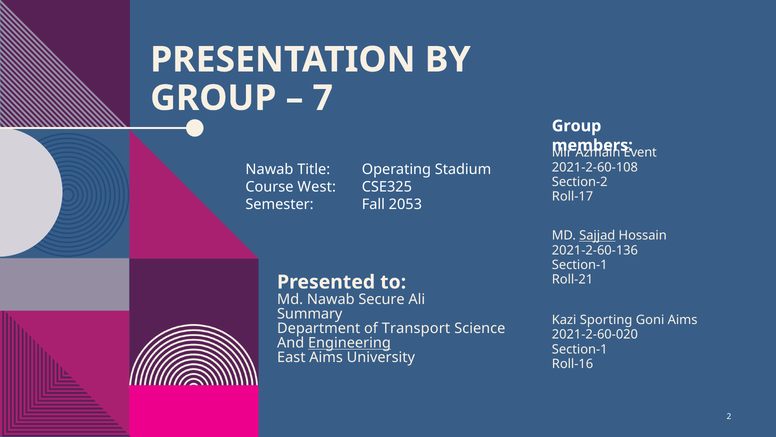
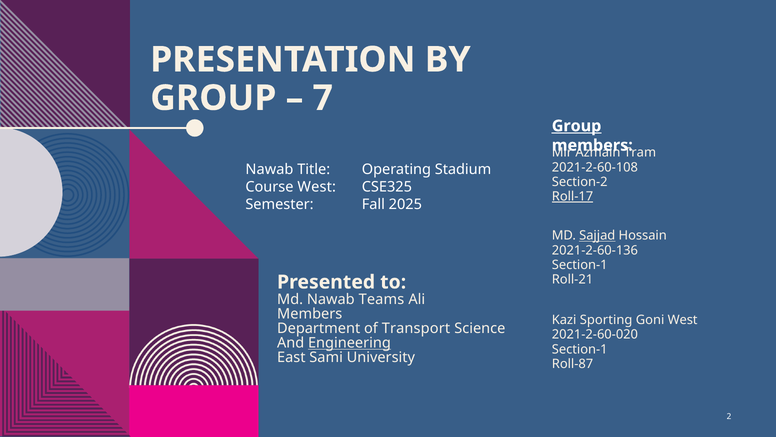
Group at (577, 126) underline: none -> present
Event: Event -> Tram
Roll-17 underline: none -> present
2053: 2053 -> 2025
Secure: Secure -> Teams
Summary at (310, 313): Summary -> Members
Goni Aims: Aims -> West
East Aims: Aims -> Sami
Roll-16: Roll-16 -> Roll-87
